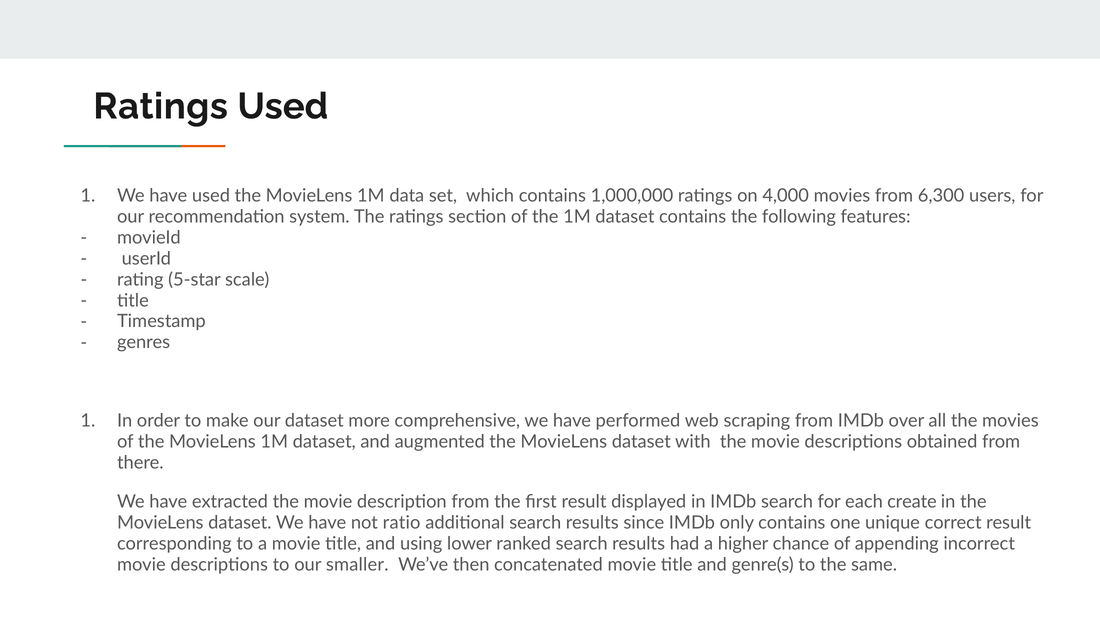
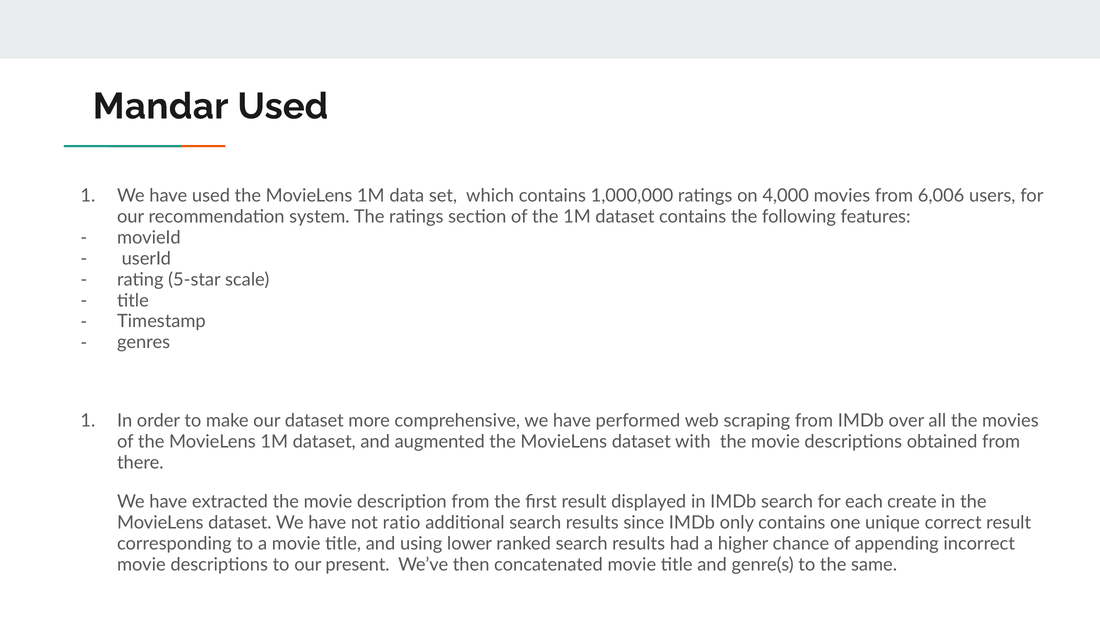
Ratings at (161, 106): Ratings -> Mandar
6,300: 6,300 -> 6,006
smaller: smaller -> present
